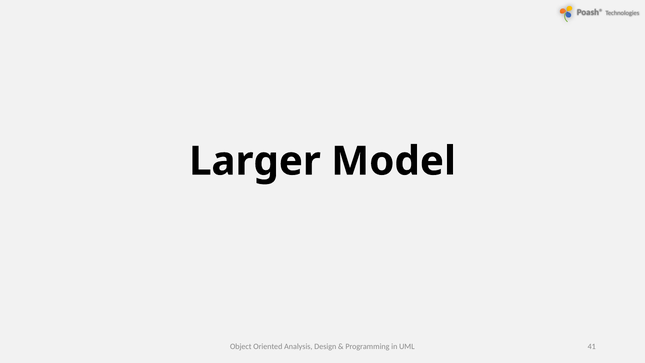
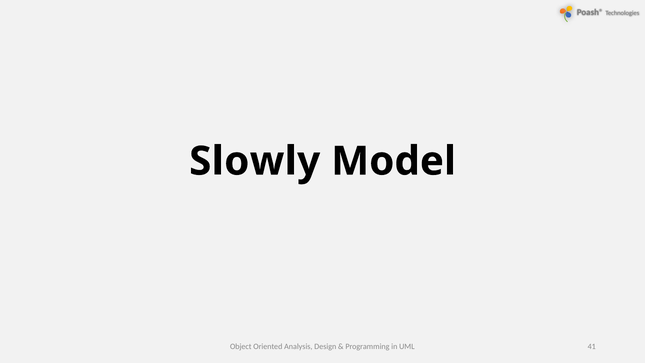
Larger: Larger -> Slowly
